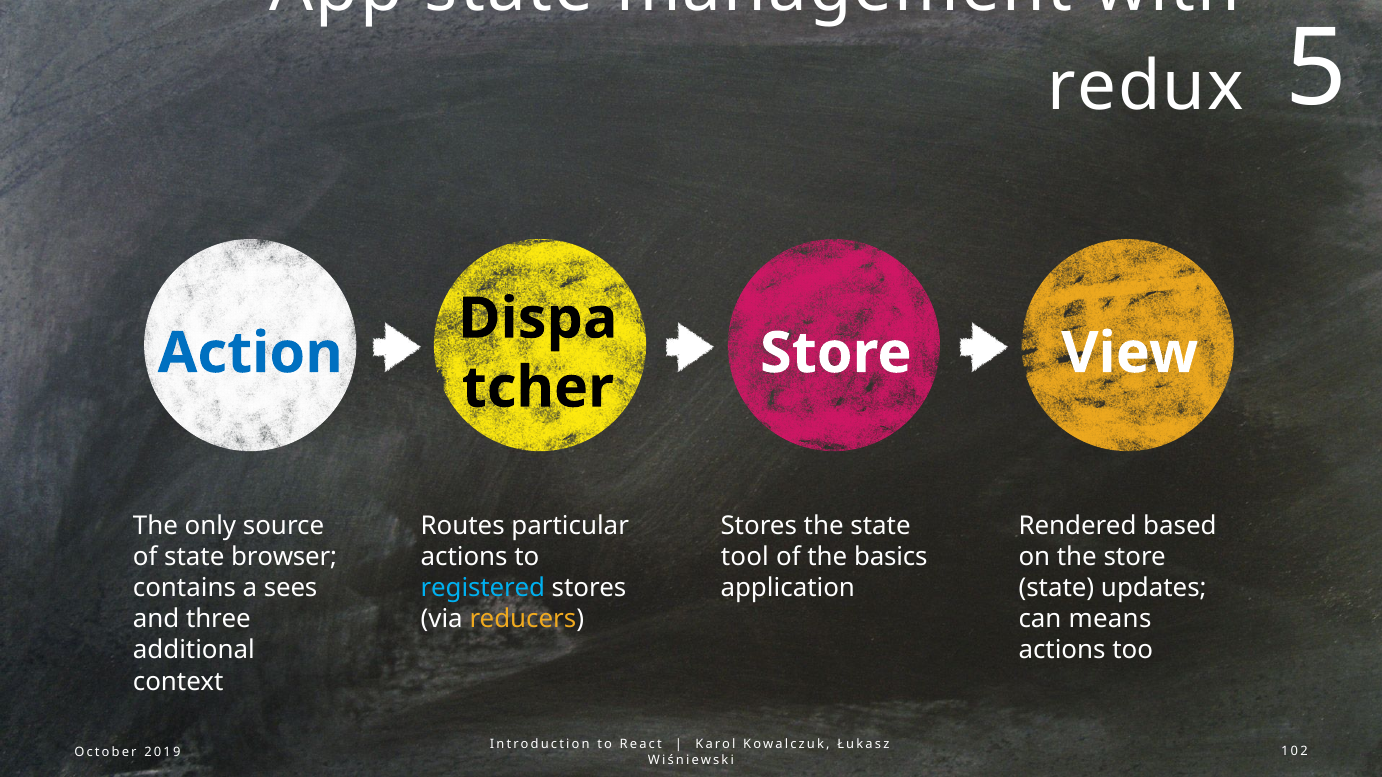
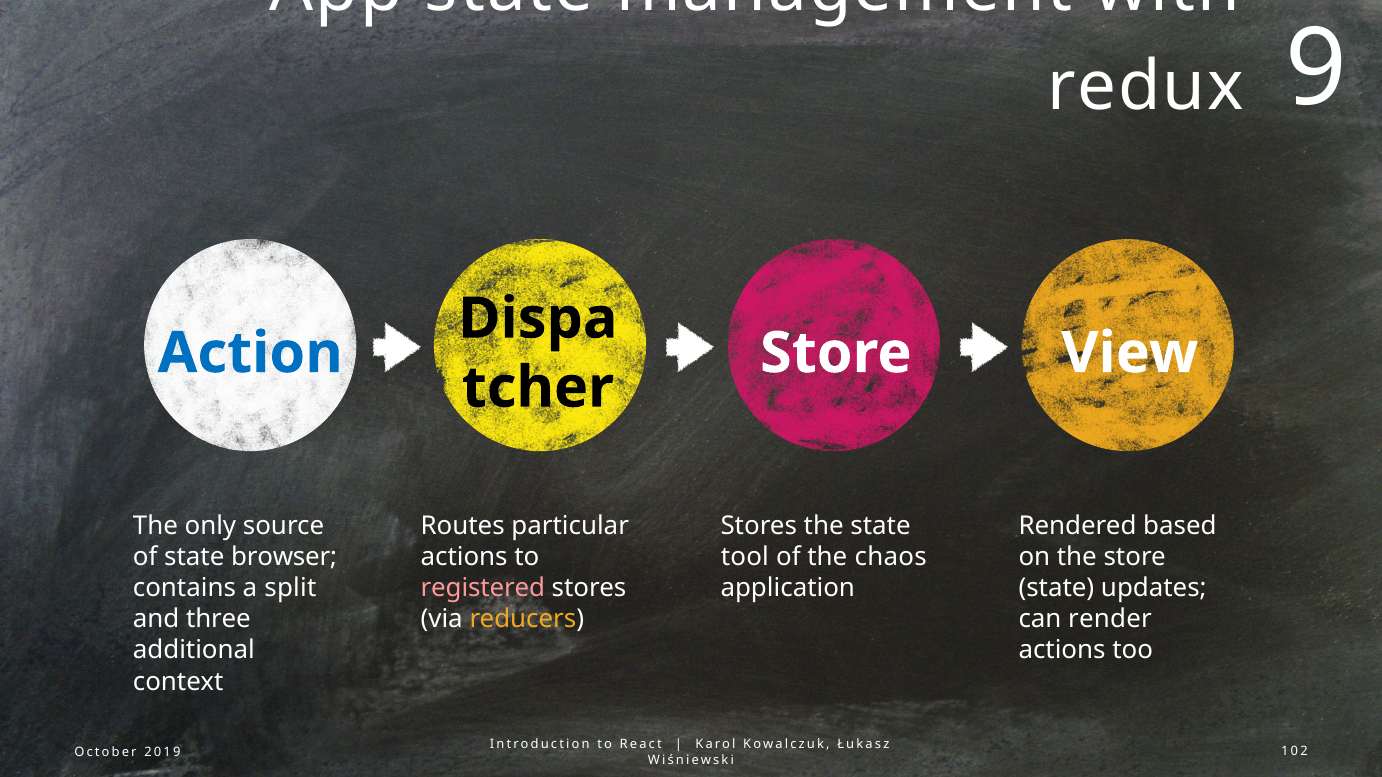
5: 5 -> 9
basics: basics -> chaos
sees: sees -> split
registered colour: light blue -> pink
means: means -> render
